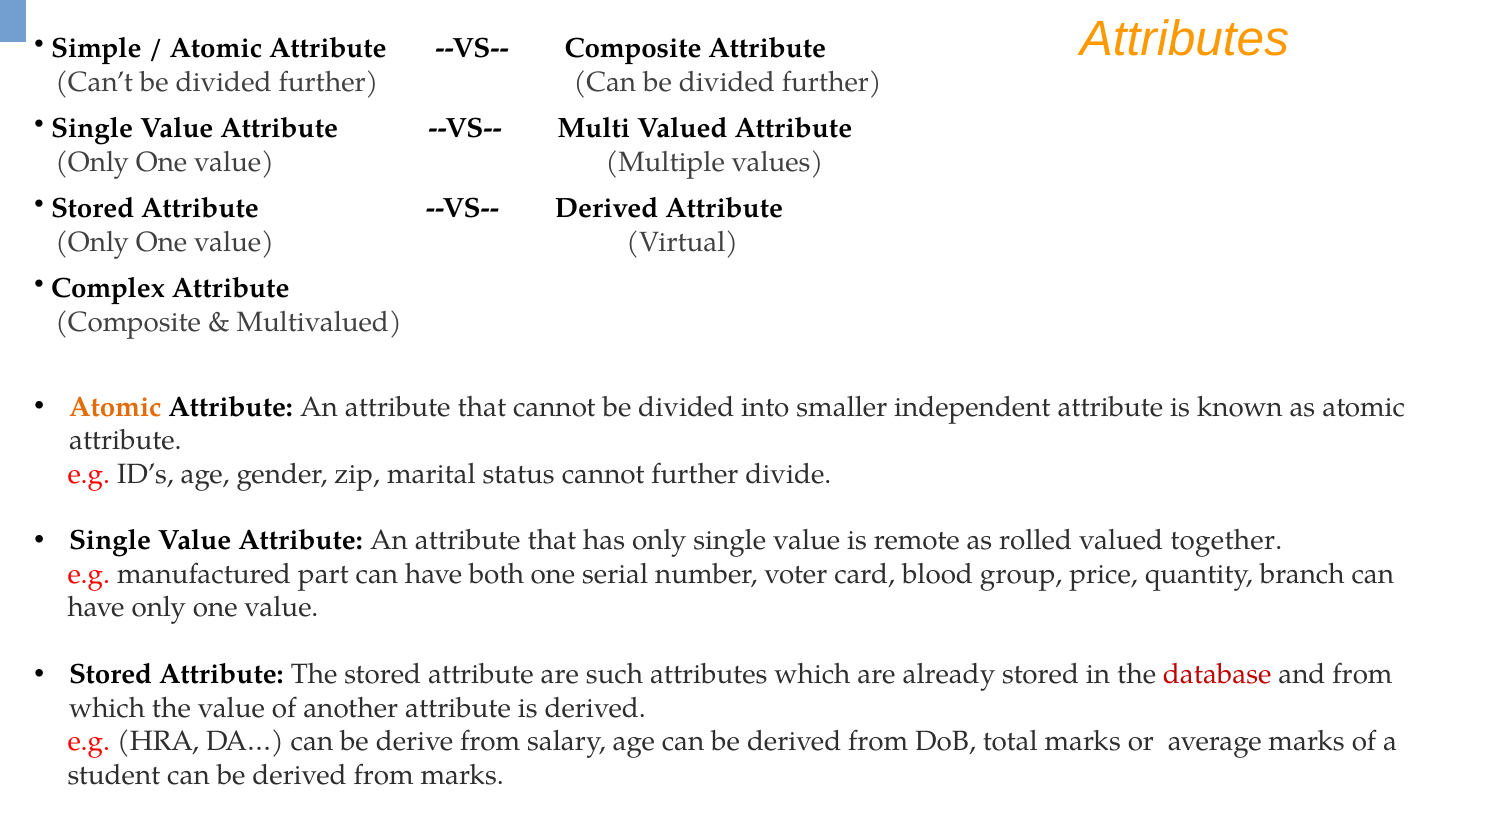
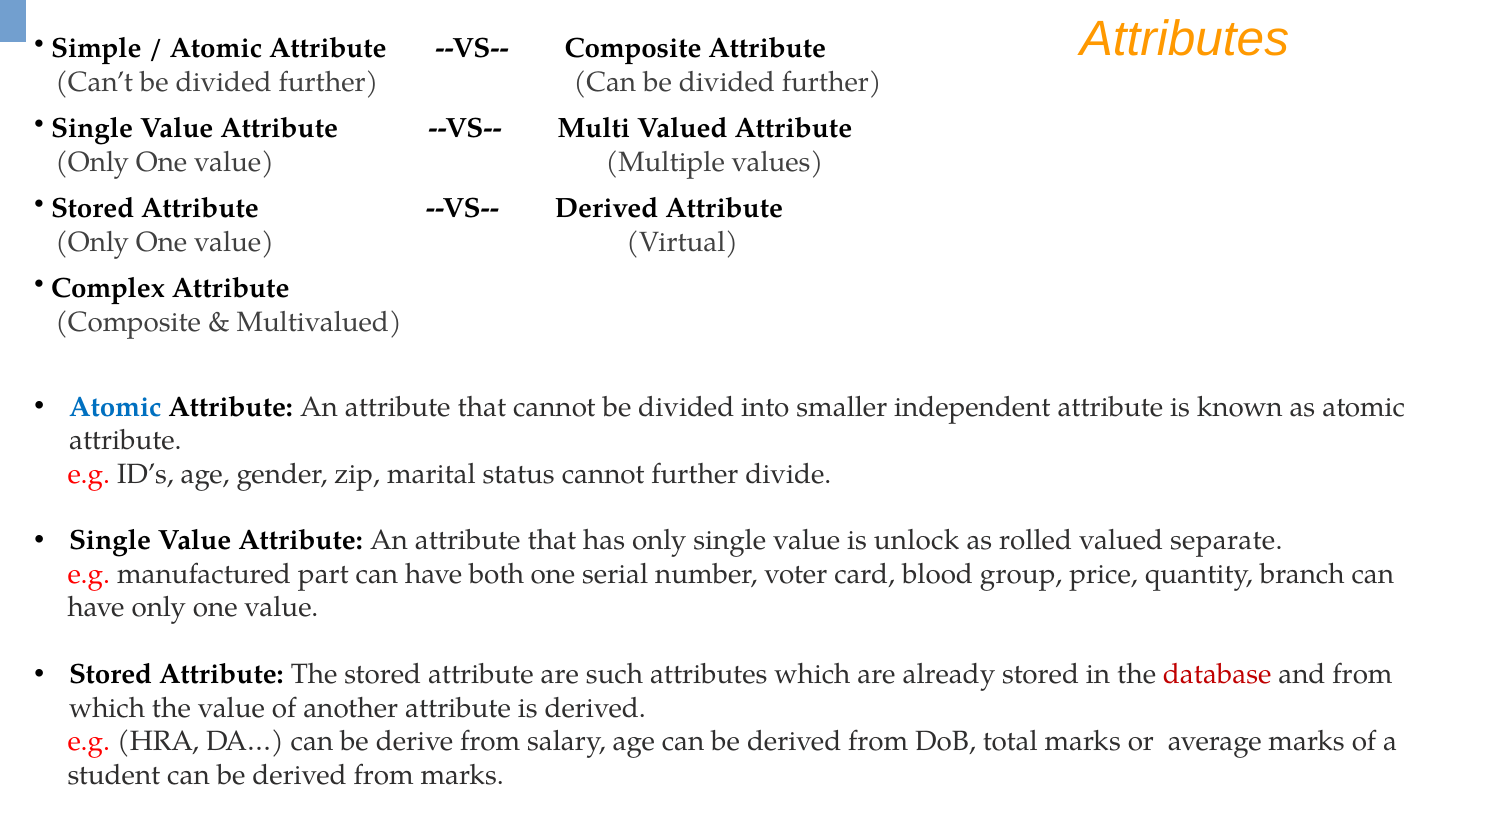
Atomic at (115, 407) colour: orange -> blue
remote: remote -> unlock
together: together -> separate
